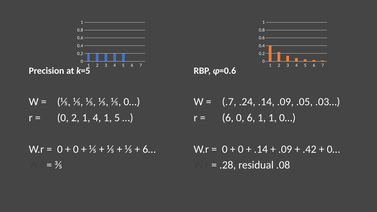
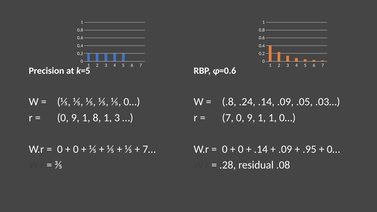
.7: .7 -> .8
2 at (75, 118): 2 -> 9
1 4: 4 -> 8
1 5: 5 -> 3
6 at (228, 118): 6 -> 7
6 at (251, 118): 6 -> 9
6…: 6… -> 7…
.42: .42 -> .95
